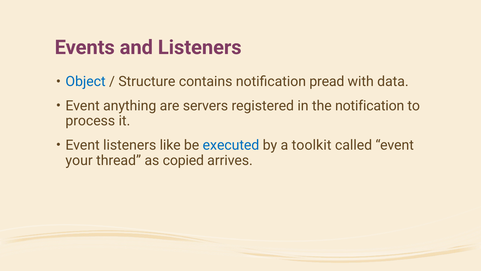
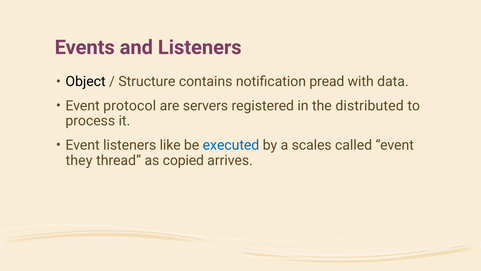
Object colour: blue -> black
anything: anything -> protocol
the notification: notification -> distributed
toolkit: toolkit -> scales
your: your -> they
